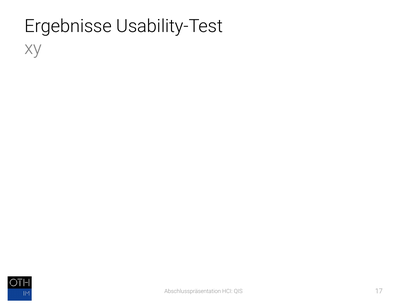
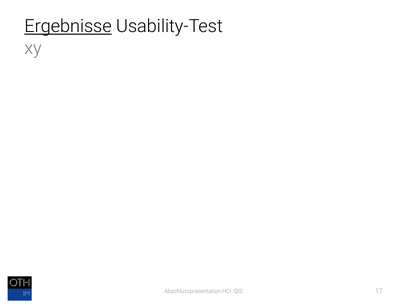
Ergebnisse underline: none -> present
